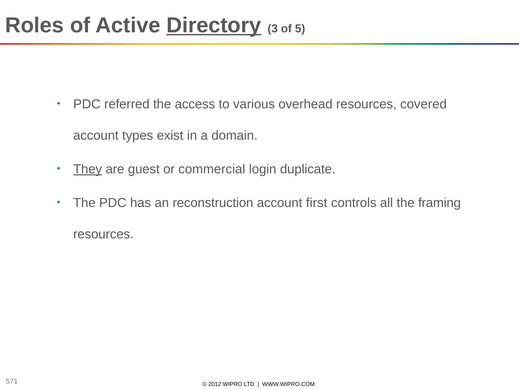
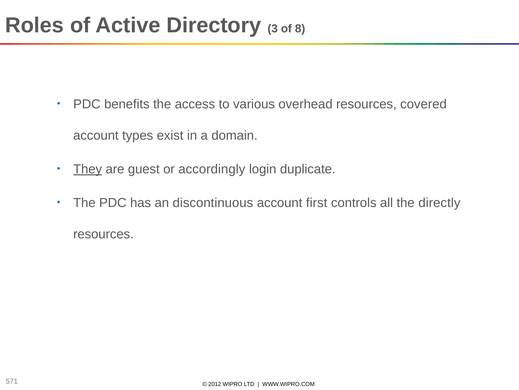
Directory underline: present -> none
5: 5 -> 8
referred: referred -> benefits
commercial: commercial -> accordingly
reconstruction: reconstruction -> discontinuous
framing: framing -> directly
